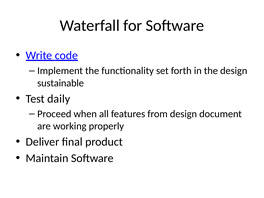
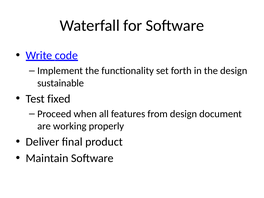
daily: daily -> fixed
